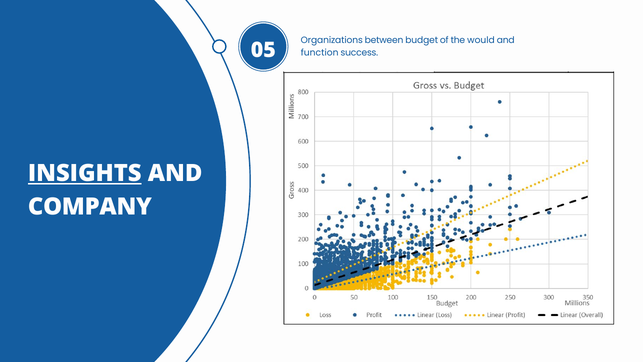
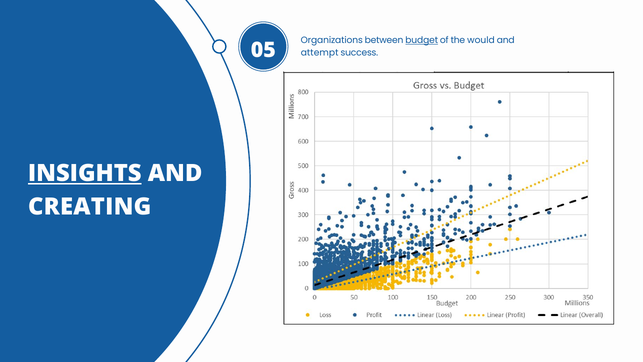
budget underline: none -> present
function: function -> attempt
COMPANY: COMPANY -> CREATING
